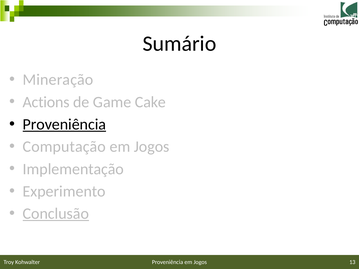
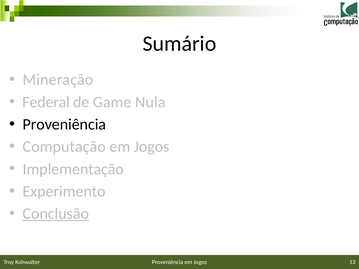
Actions: Actions -> Federal
Cake: Cake -> Nula
Proveniência at (64, 124) underline: present -> none
